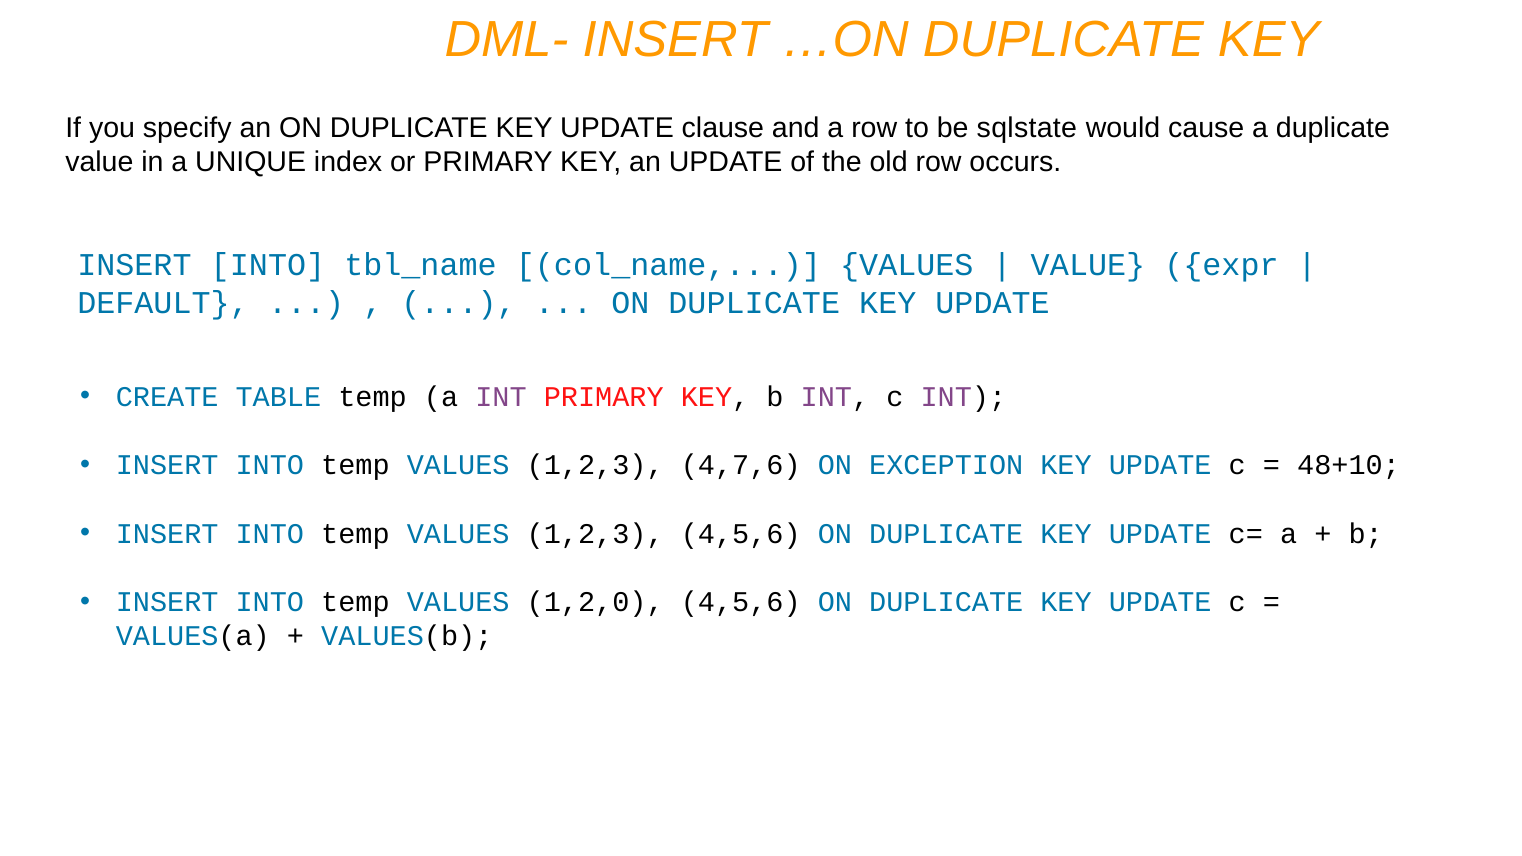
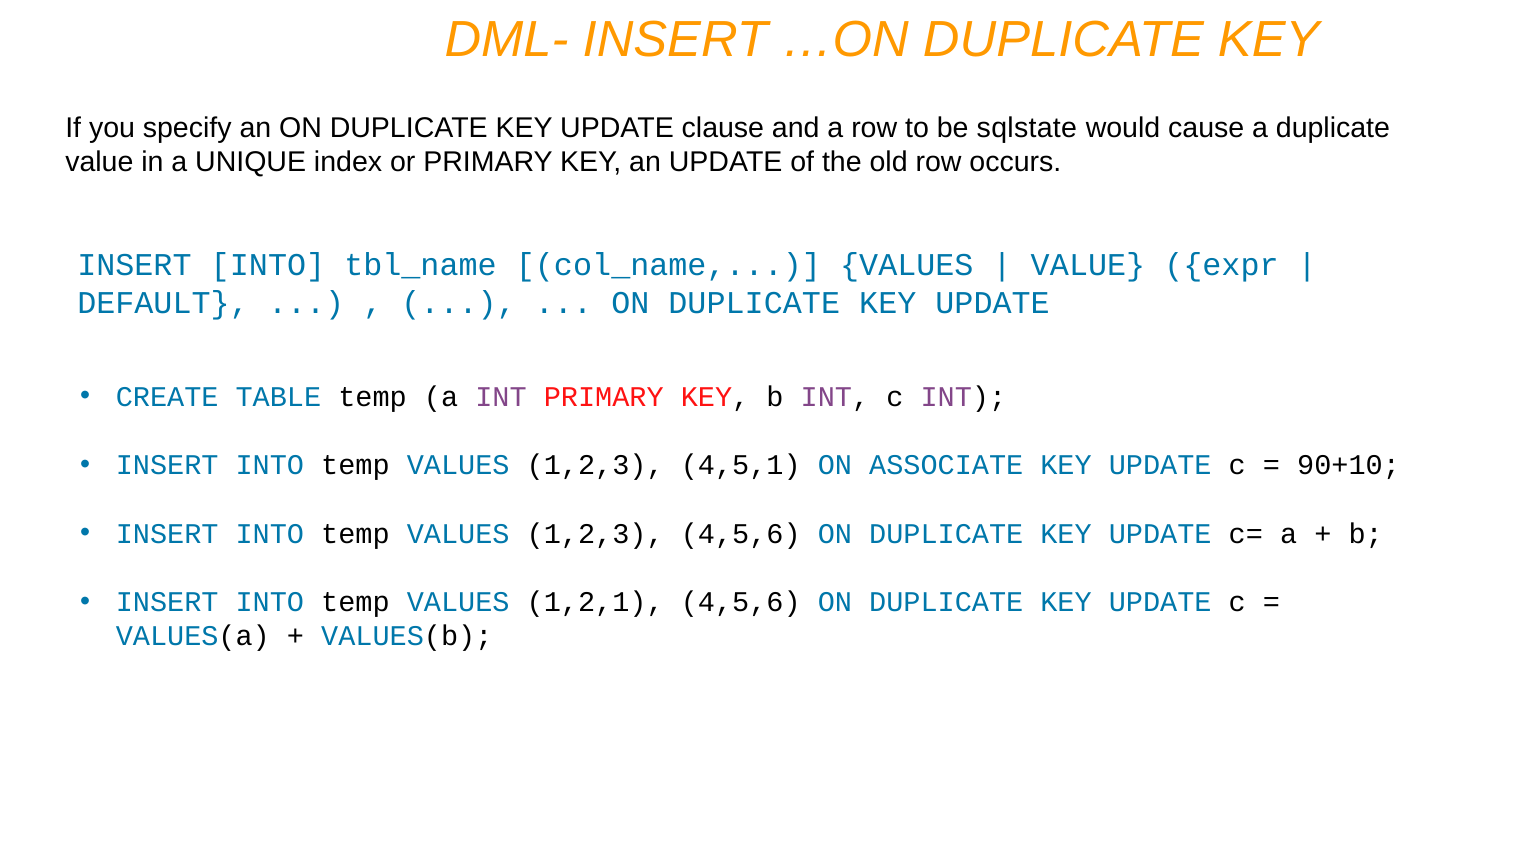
4,7,6: 4,7,6 -> 4,5,1
EXCEPTION: EXCEPTION -> ASSOCIATE
48+10: 48+10 -> 90+10
1,2,0: 1,2,0 -> 1,2,1
